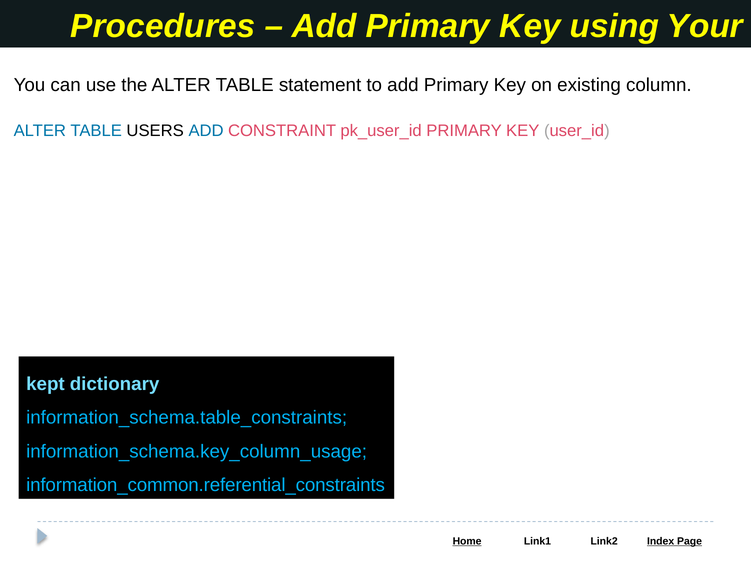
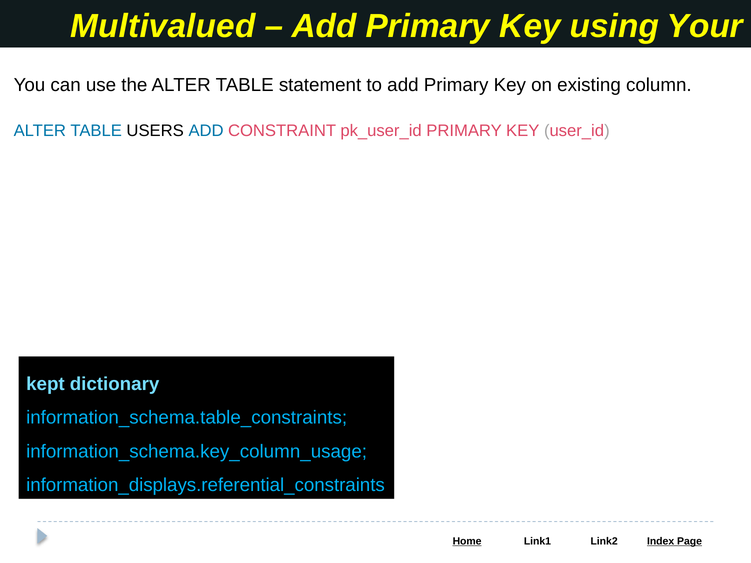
Procedures: Procedures -> Multivalued
information_common.referential_constraints: information_common.referential_constraints -> information_displays.referential_constraints
